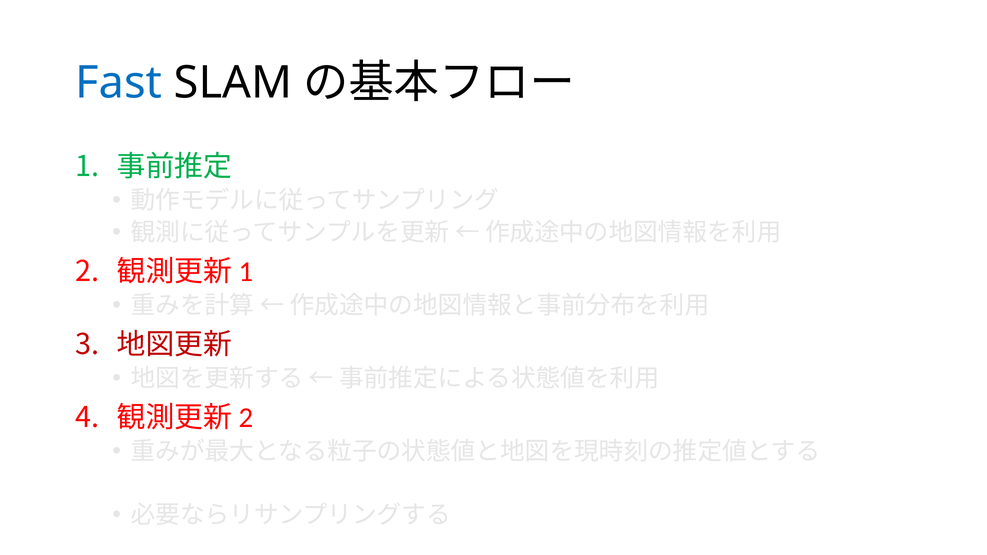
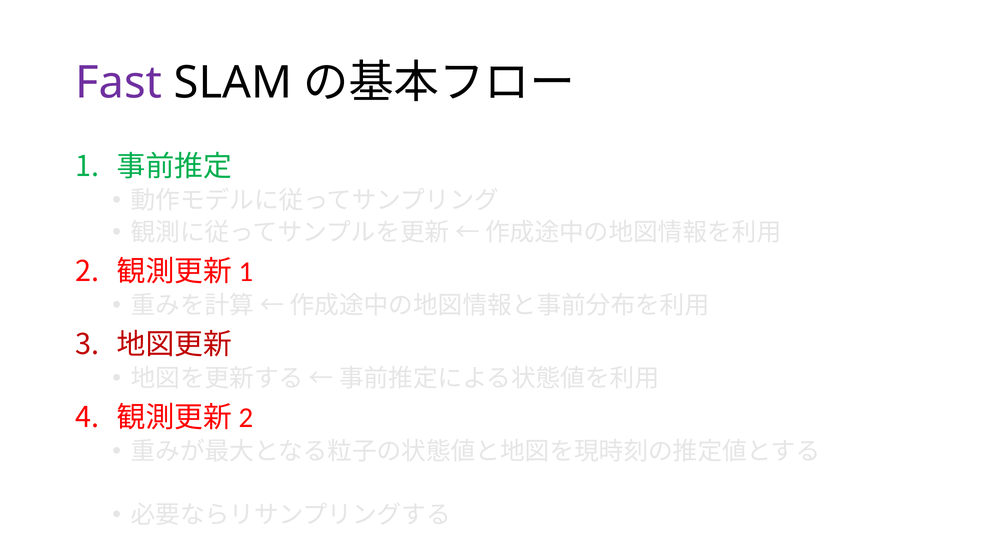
Fast colour: blue -> purple
